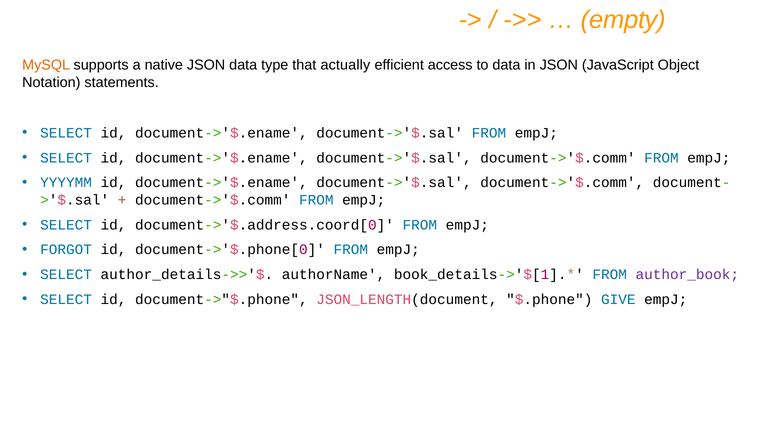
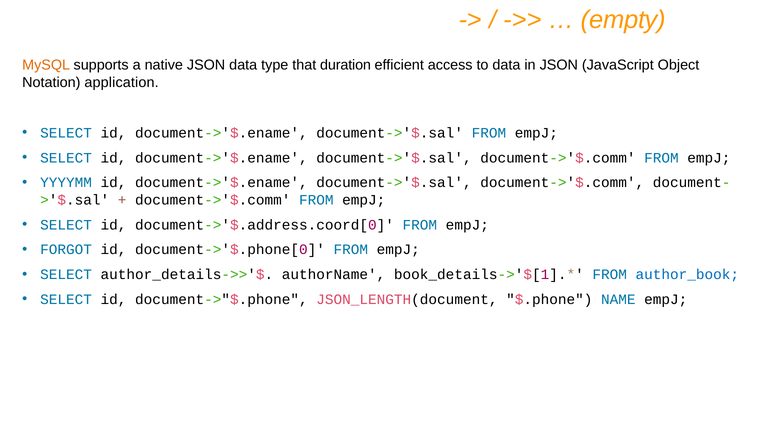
actually: actually -> duration
statements: statements -> application
author_book colour: purple -> blue
GIVE: GIVE -> NAME
